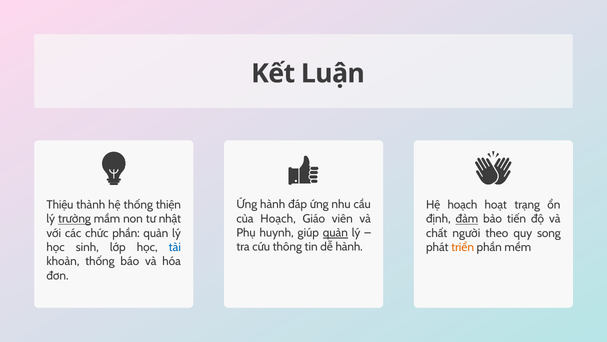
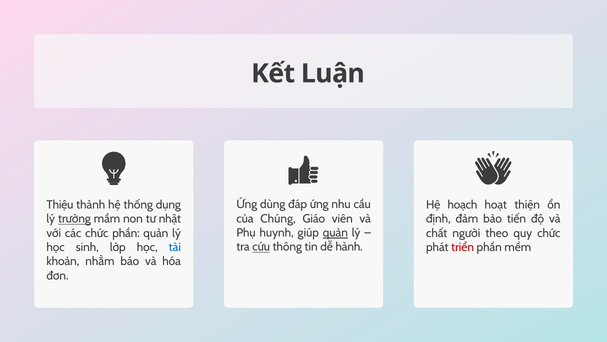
Ứng hành: hành -> dùng
thiện: thiện -> dụng
trạng: trạng -> thiện
của Hoạch: Hoạch -> Chúng
đảm underline: present -> none
quy song: song -> chức
cứu underline: none -> present
triển colour: orange -> red
khoản thống: thống -> nhằm
